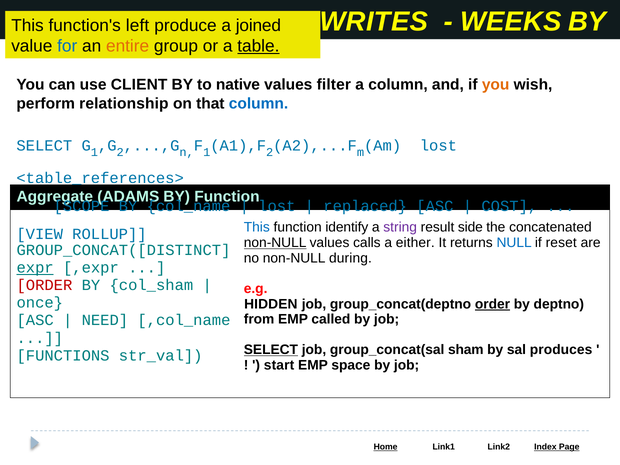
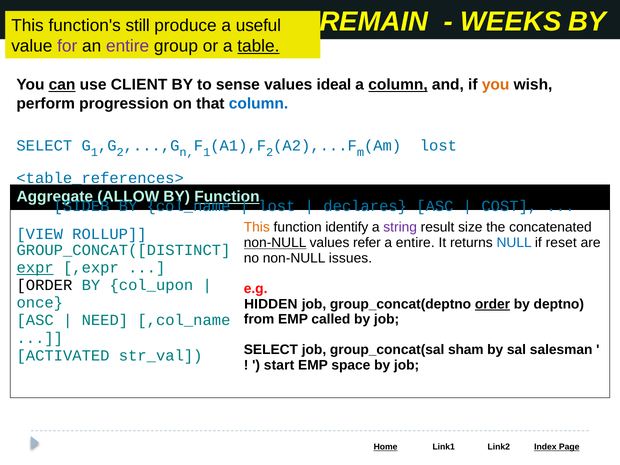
WRITES: WRITES -> REMAIN
left: left -> still
joined: joined -> useful
for colour: blue -> purple
entire at (128, 46) colour: orange -> purple
can underline: none -> present
native: native -> sense
filter: filter -> ideal
column at (398, 85) underline: none -> present
relationship: relationship -> progression
ADAMS: ADAMS -> ALLOW
Function at (227, 197) underline: none -> present
SCOPE: SCOPE -> SIDEB
replaced: replaced -> declares
This at (257, 227) colour: blue -> orange
side: side -> size
calls: calls -> refer
a either: either -> entire
during: during -> issues
ORDER at (44, 285) colour: red -> black
col_sham: col_sham -> col_upon
SELECT at (271, 350) underline: present -> none
produces: produces -> salesman
FUNCTIONS: FUNCTIONS -> ACTIVATED
